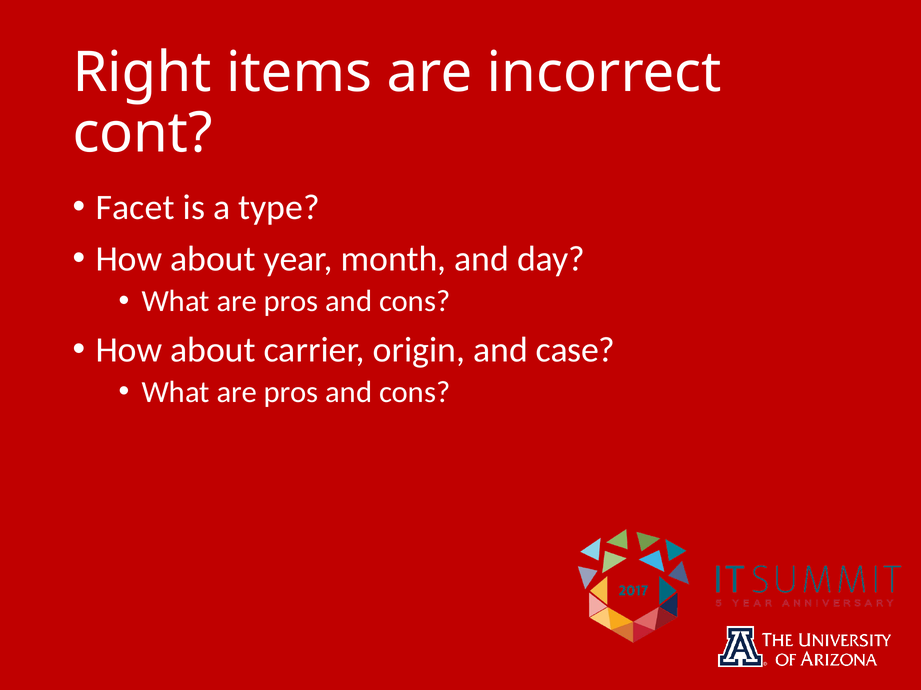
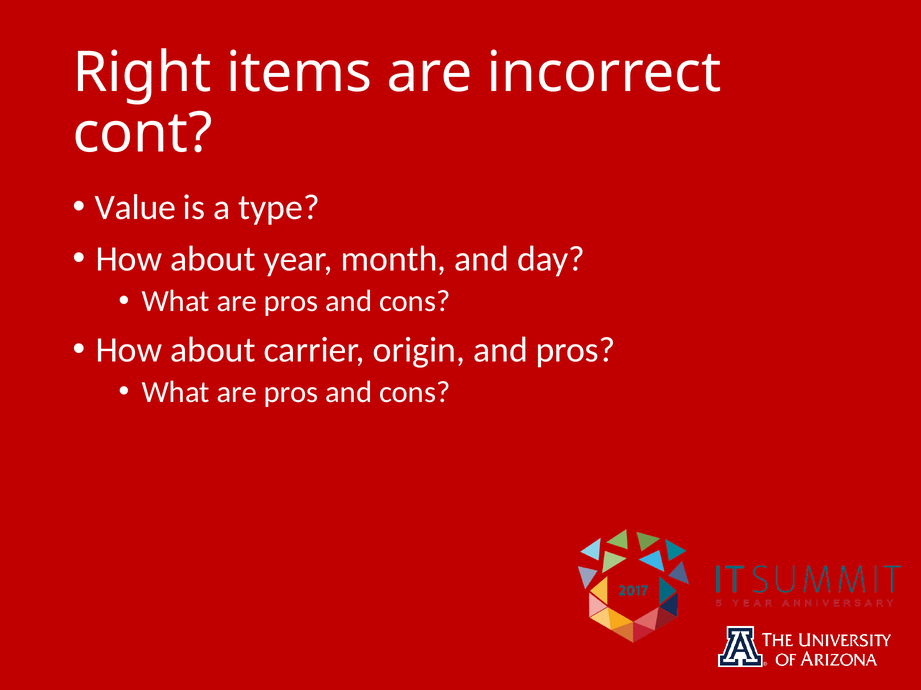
Facet: Facet -> Value
and case: case -> pros
